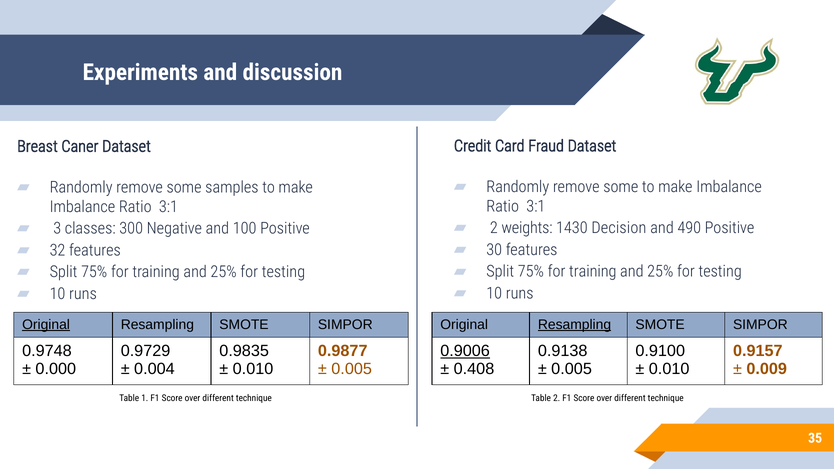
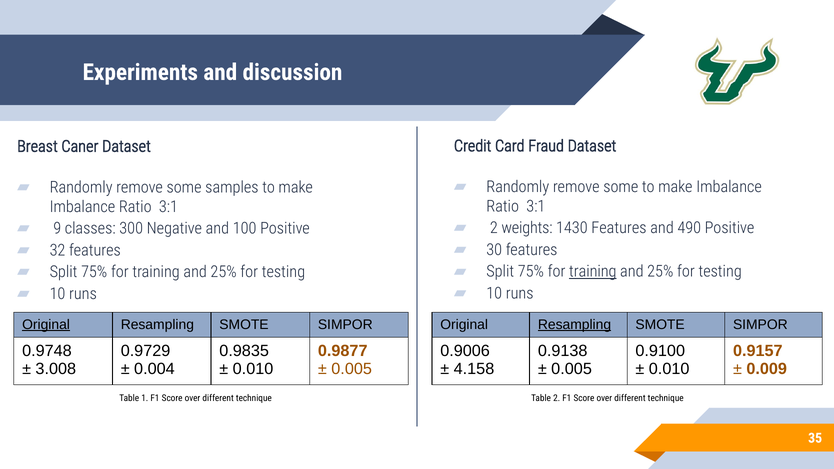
1430 Decision: Decision -> Features
3: 3 -> 9
training at (593, 272) underline: none -> present
0.9006 underline: present -> none
0.000: 0.000 -> 3.008
0.408: 0.408 -> 4.158
